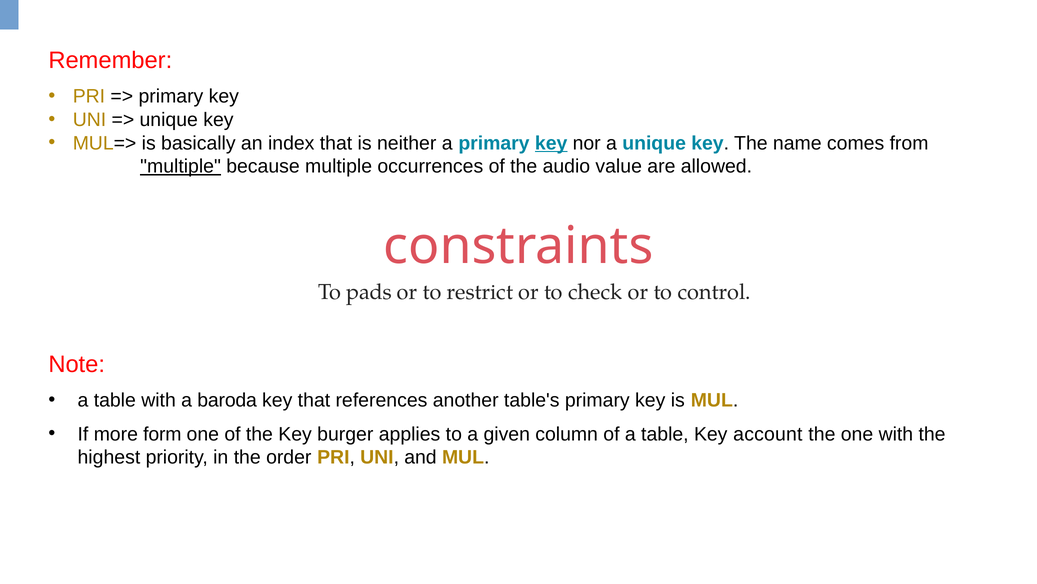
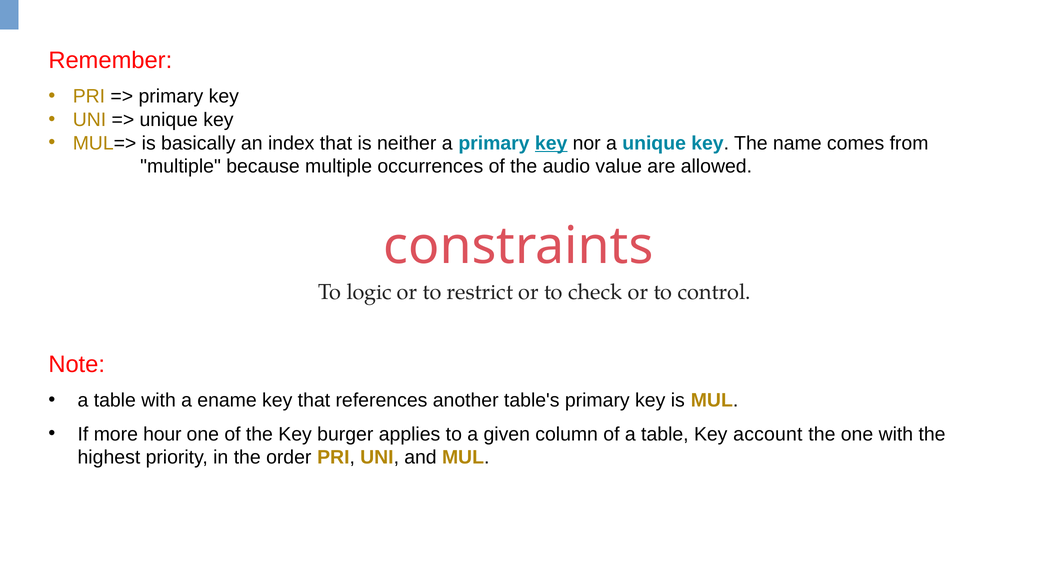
multiple at (181, 166) underline: present -> none
pads: pads -> logic
baroda: baroda -> ename
form: form -> hour
